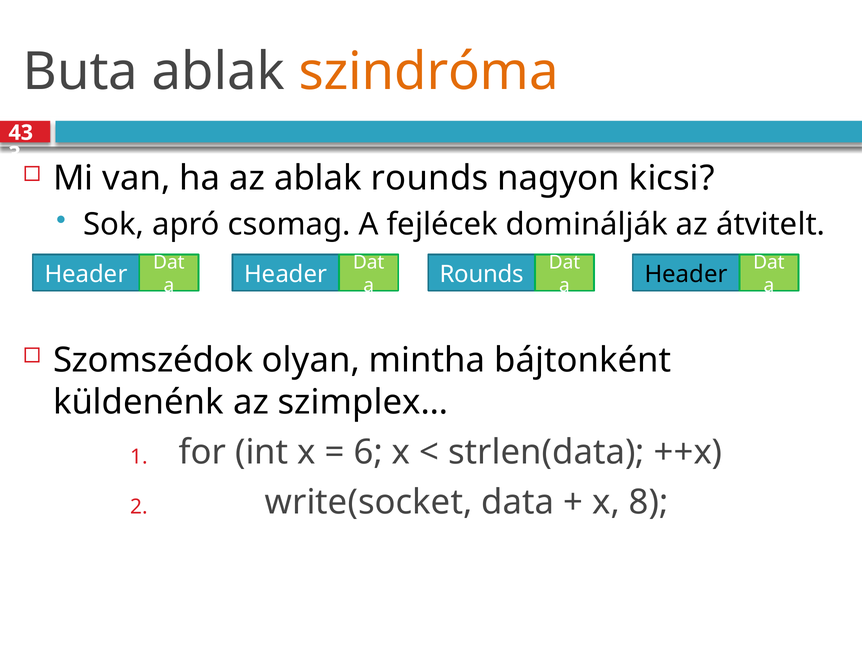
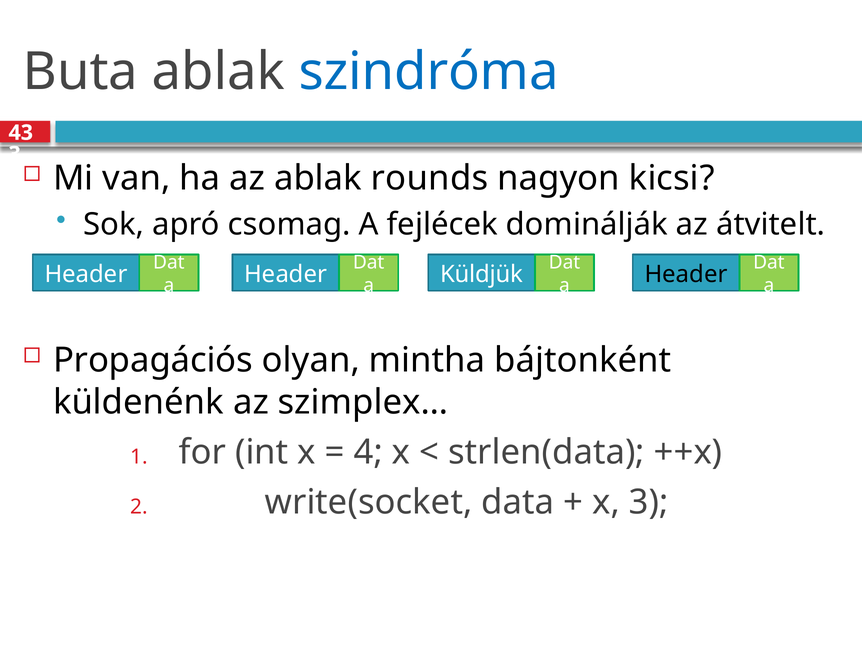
szindróma colour: orange -> blue
a Rounds: Rounds -> Küldjük
Szomszédok: Szomszédok -> Propagációs
6: 6 -> 4
x 8: 8 -> 3
